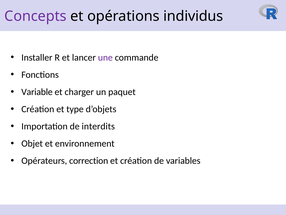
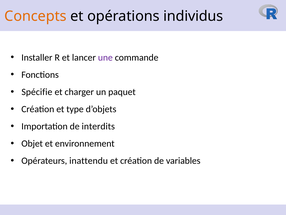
Concepts colour: purple -> orange
Variable: Variable -> Spécifie
correction: correction -> inattendu
